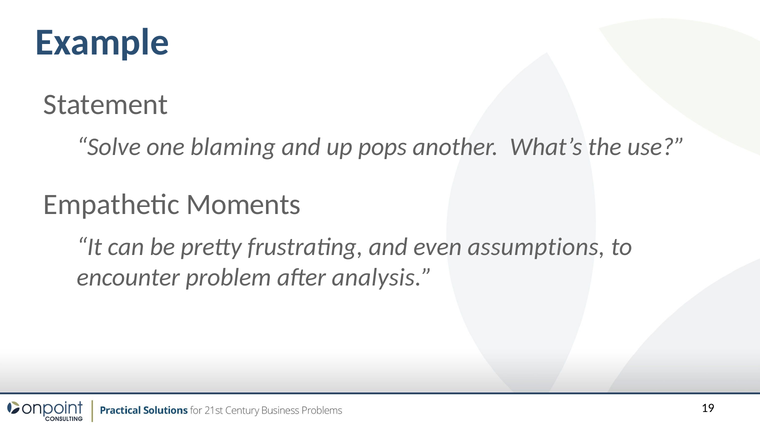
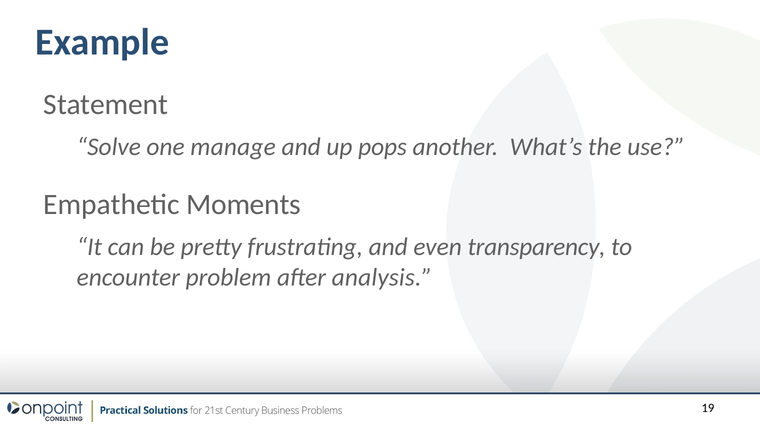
blaming: blaming -> manage
assumptions: assumptions -> transparency
